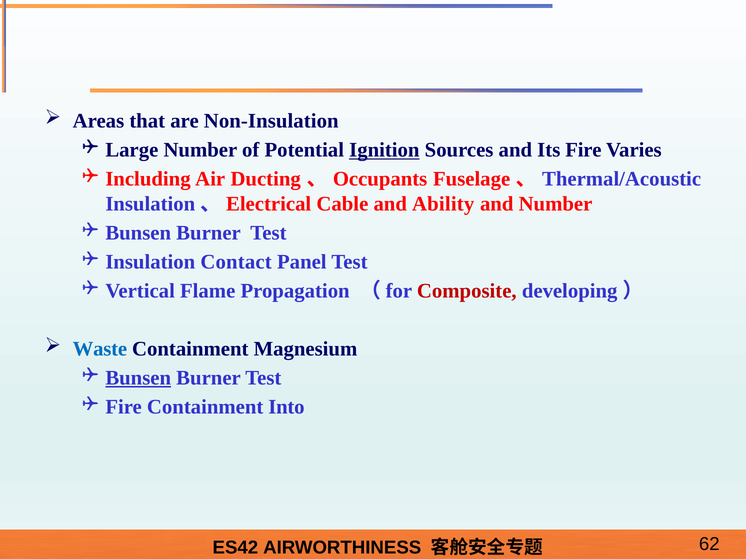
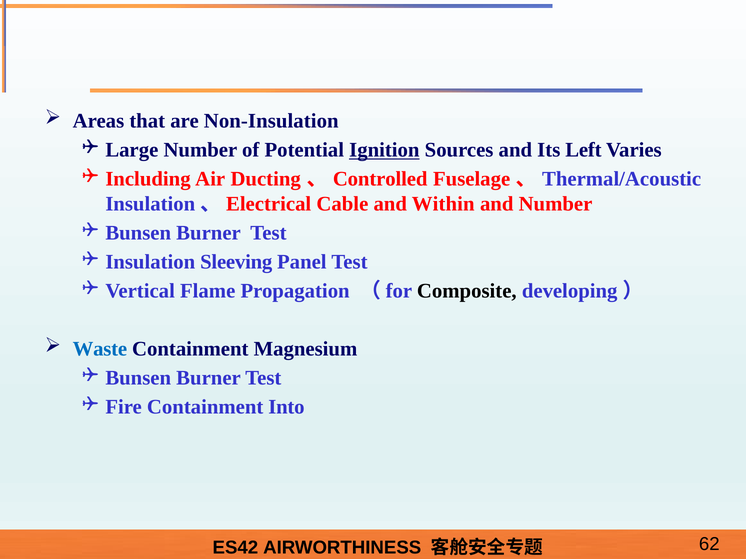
Its Fire: Fire -> Left
Occupants: Occupants -> Controlled
Ability: Ability -> Within
Contact: Contact -> Sleeving
Composite colour: red -> black
Bunsen at (138, 378) underline: present -> none
